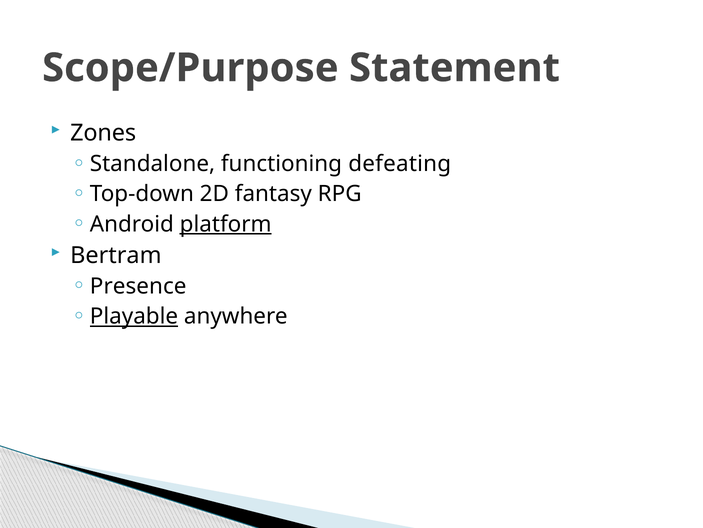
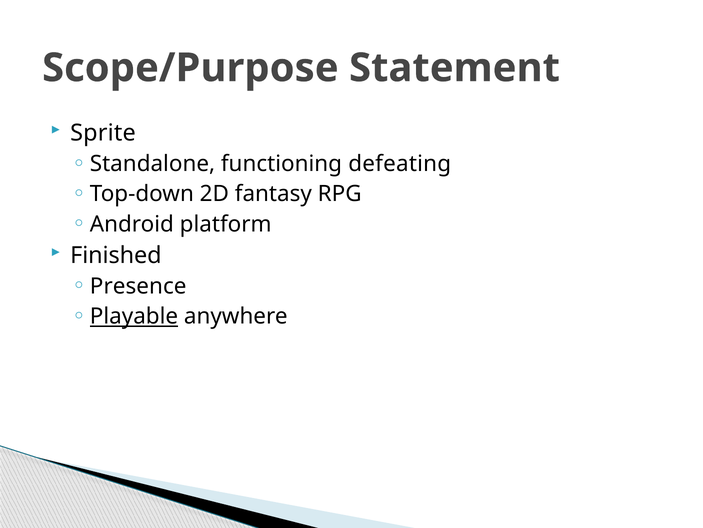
Zones: Zones -> Sprite
platform underline: present -> none
Bertram: Bertram -> Finished
